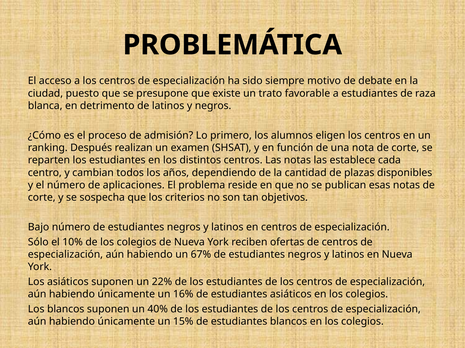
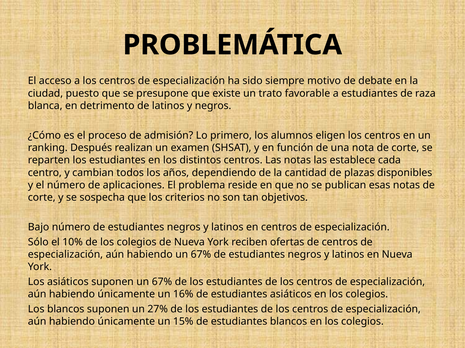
suponen un 22%: 22% -> 67%
40%: 40% -> 27%
